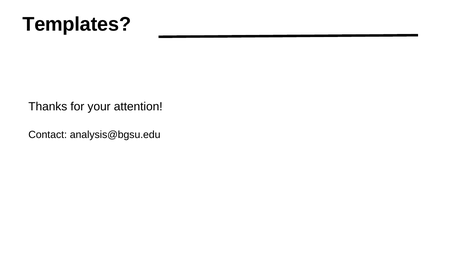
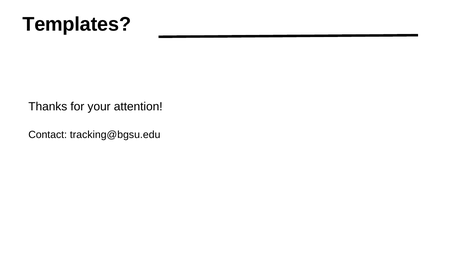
analysis@bgsu.edu: analysis@bgsu.edu -> tracking@bgsu.edu
